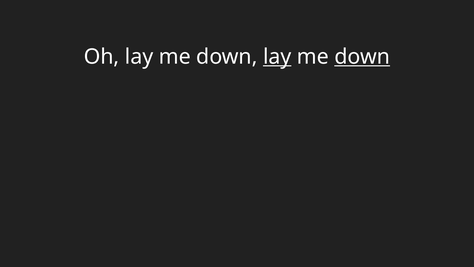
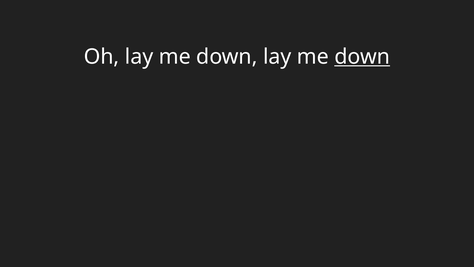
lay at (277, 57) underline: present -> none
